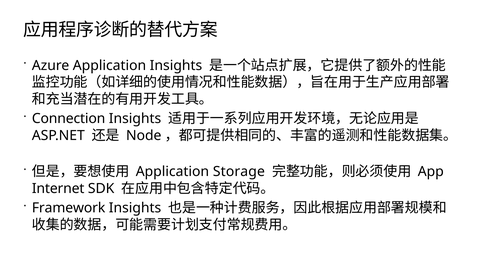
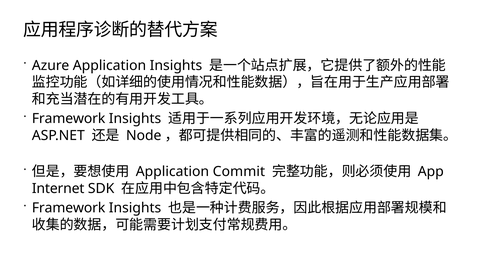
Connection at (69, 119): Connection -> Framework
Storage: Storage -> Commit
